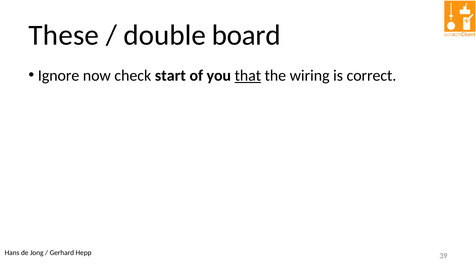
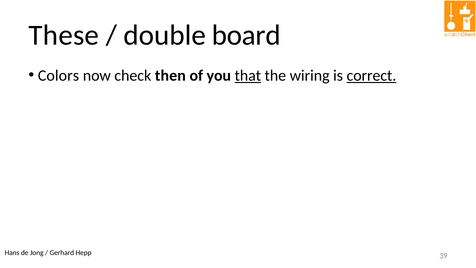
Ignore: Ignore -> Colors
start: start -> then
correct underline: none -> present
